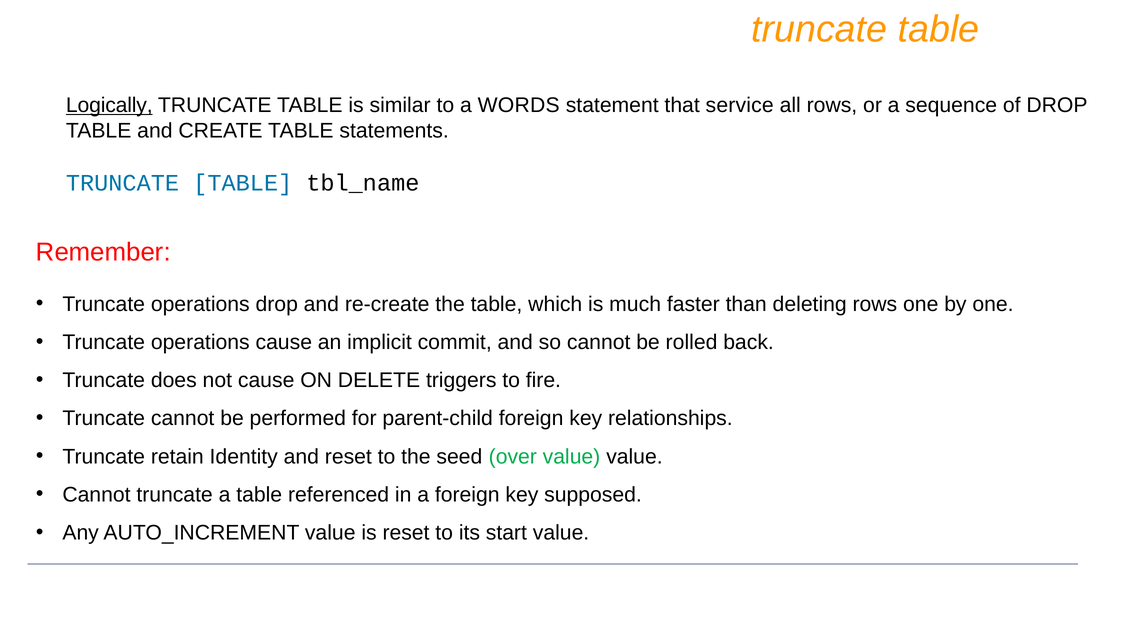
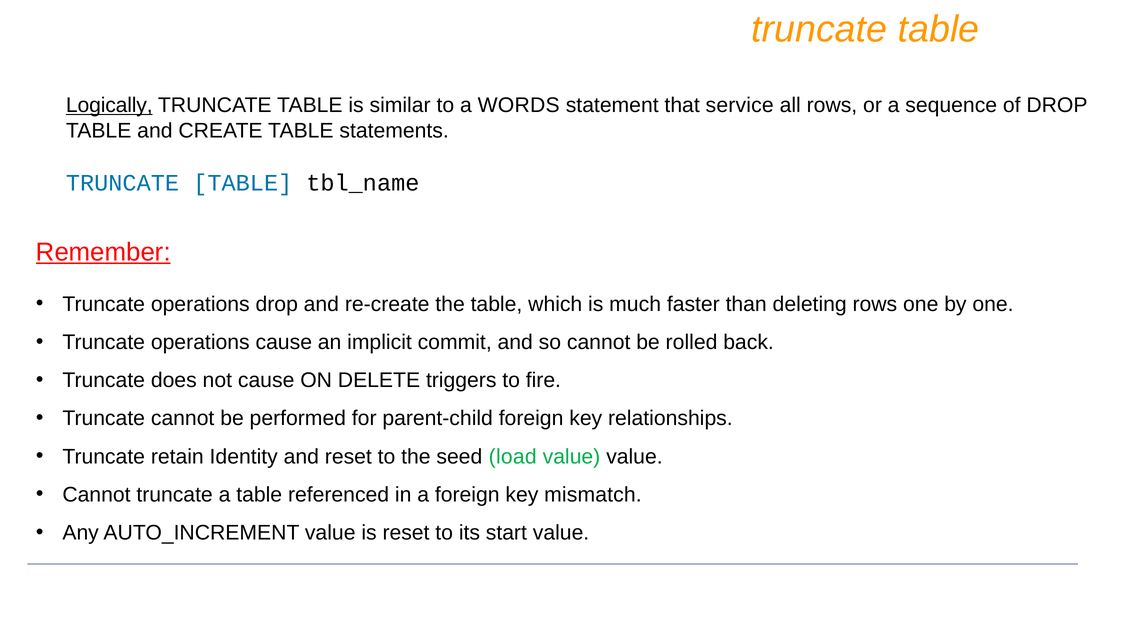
Remember underline: none -> present
over: over -> load
supposed: supposed -> mismatch
